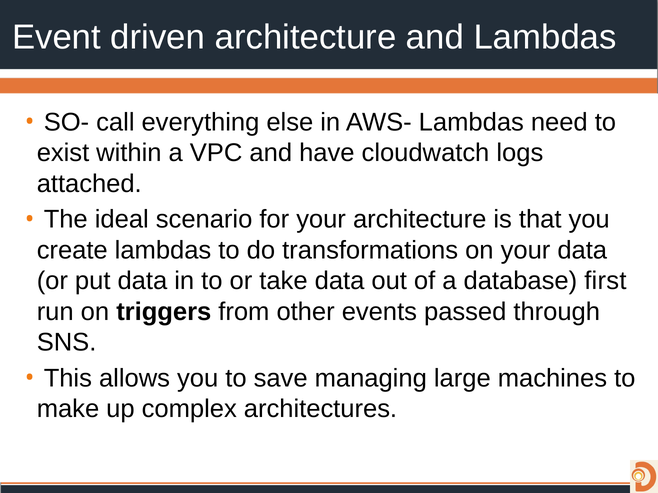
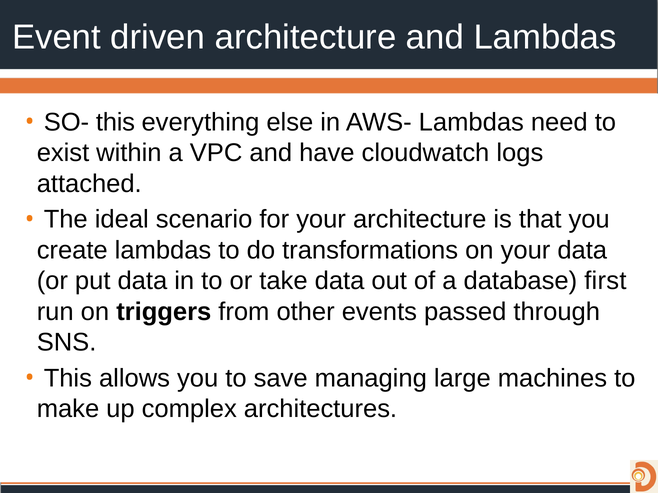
SO- call: call -> this
